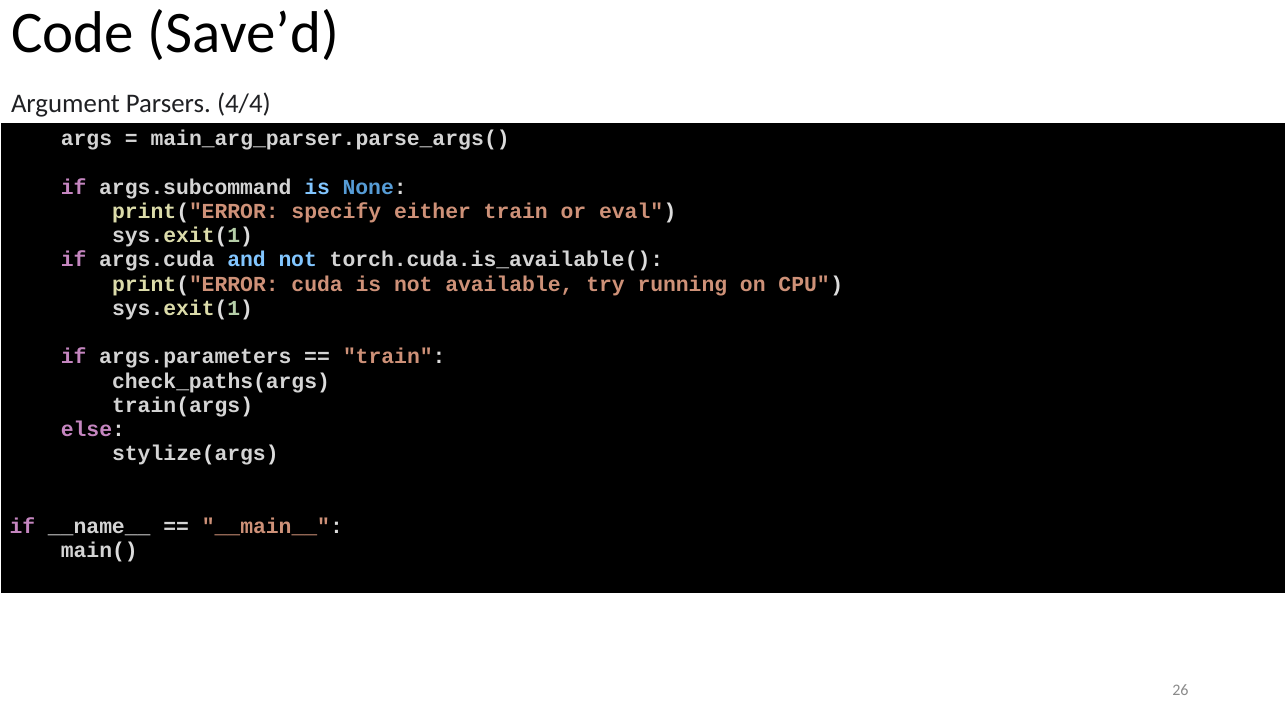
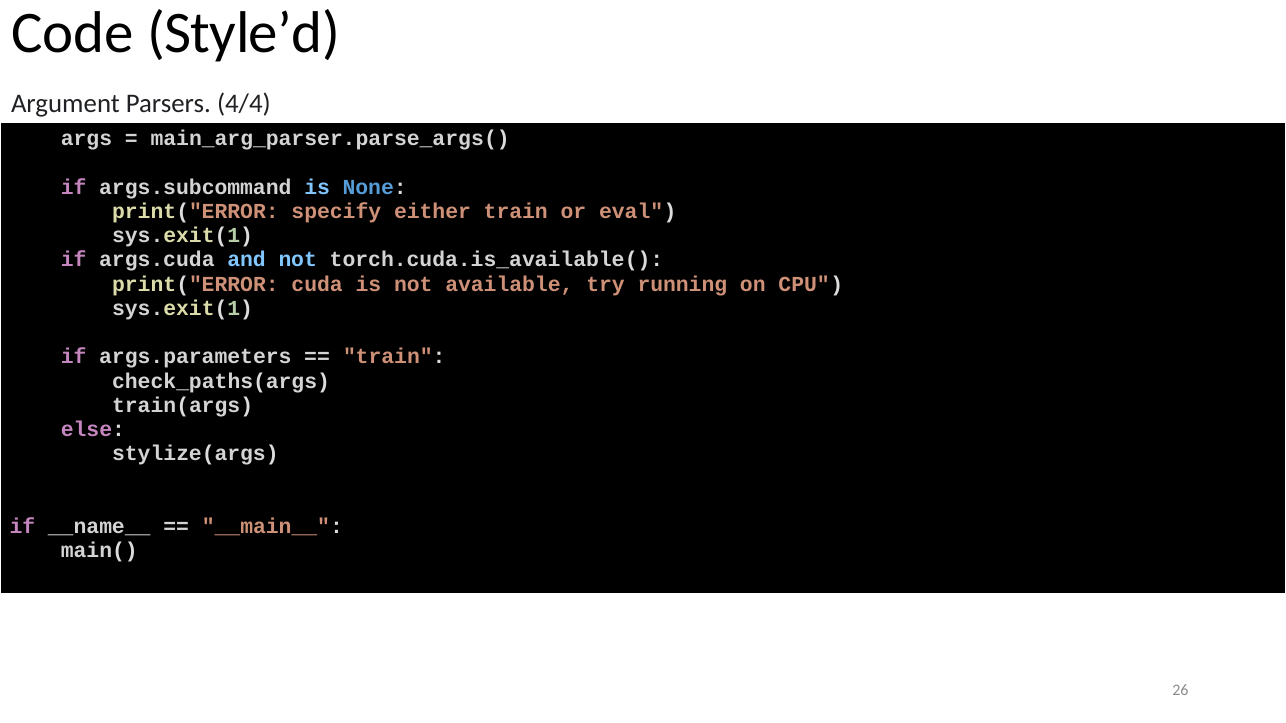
Save’d: Save’d -> Style’d
